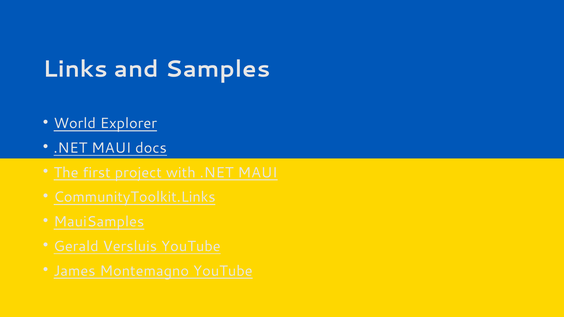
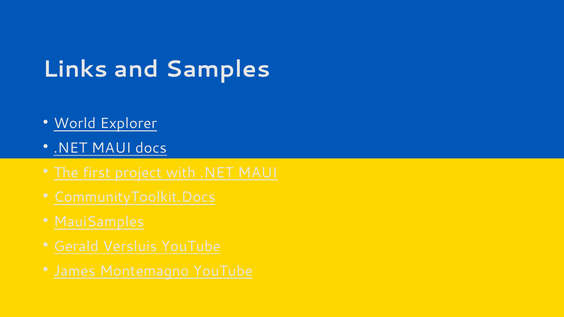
CommunityToolkit.Links: CommunityToolkit.Links -> CommunityToolkit.Docs
